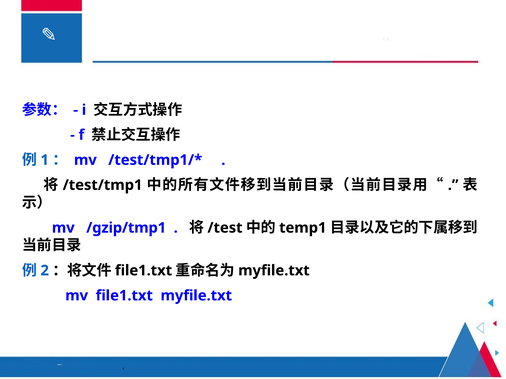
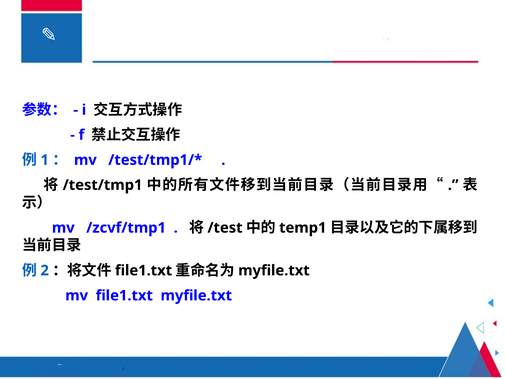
/gzip/tmp1: /gzip/tmp1 -> /zcvf/tmp1
